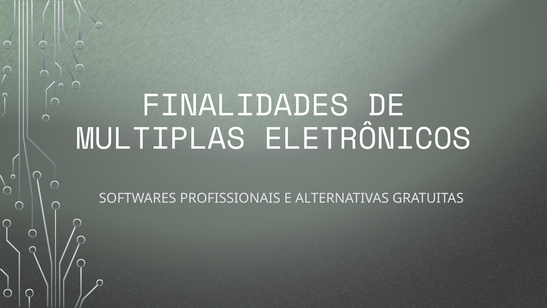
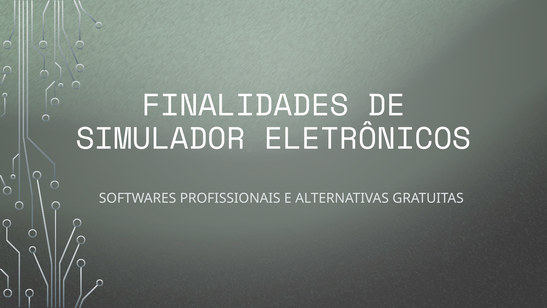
MULTIPLAS: MULTIPLAS -> SIMULADOR
